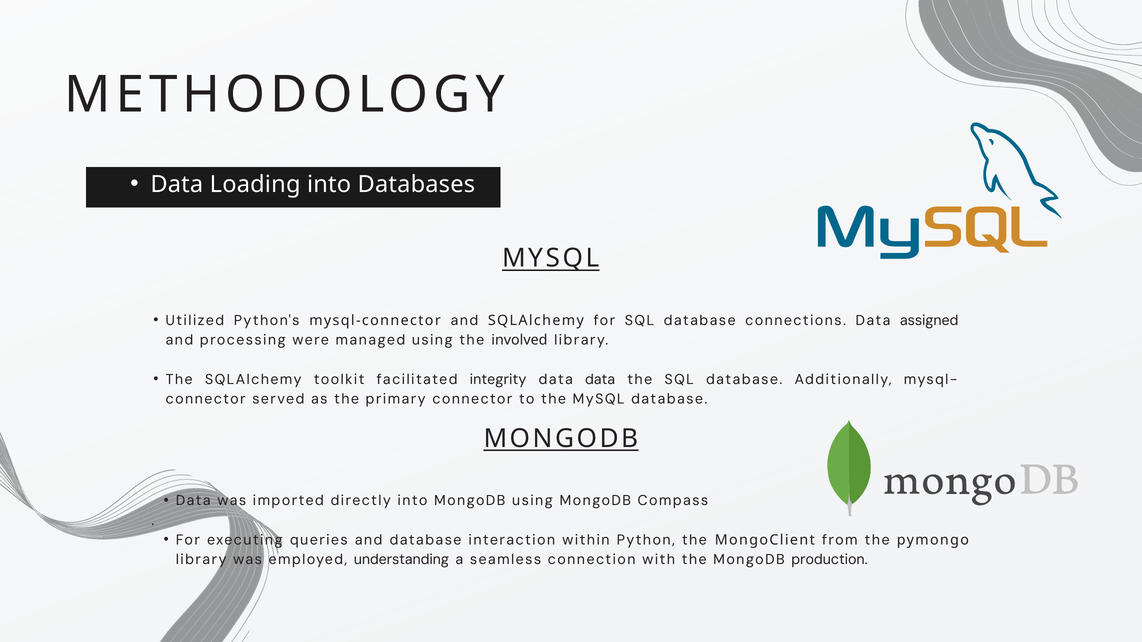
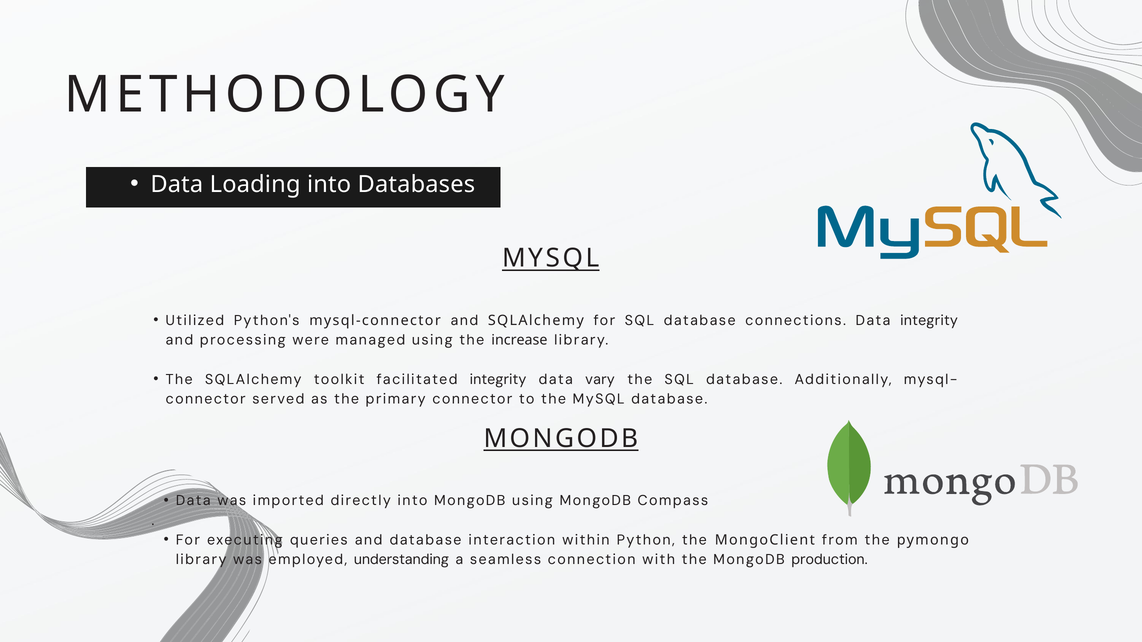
Data assigned: assigned -> integrity
involved: involved -> increase
data data: data -> vary
